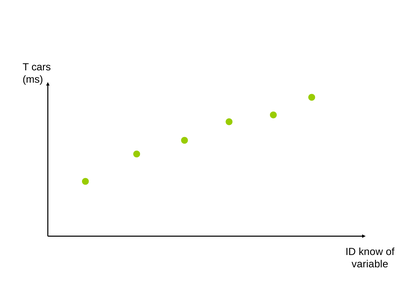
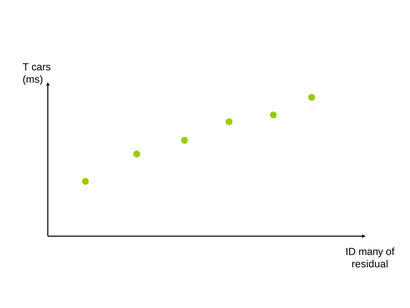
know: know -> many
variable: variable -> residual
